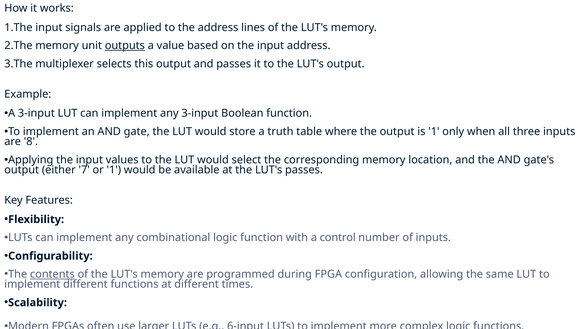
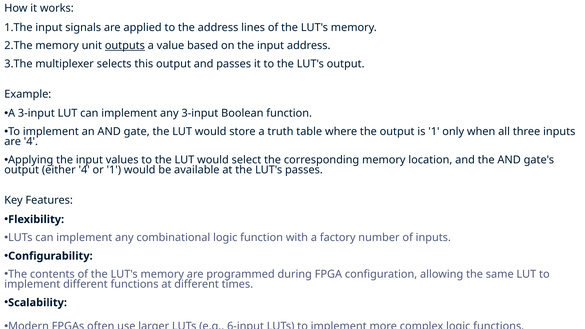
are 8: 8 -> 4
either 7: 7 -> 4
control: control -> factory
contents underline: present -> none
